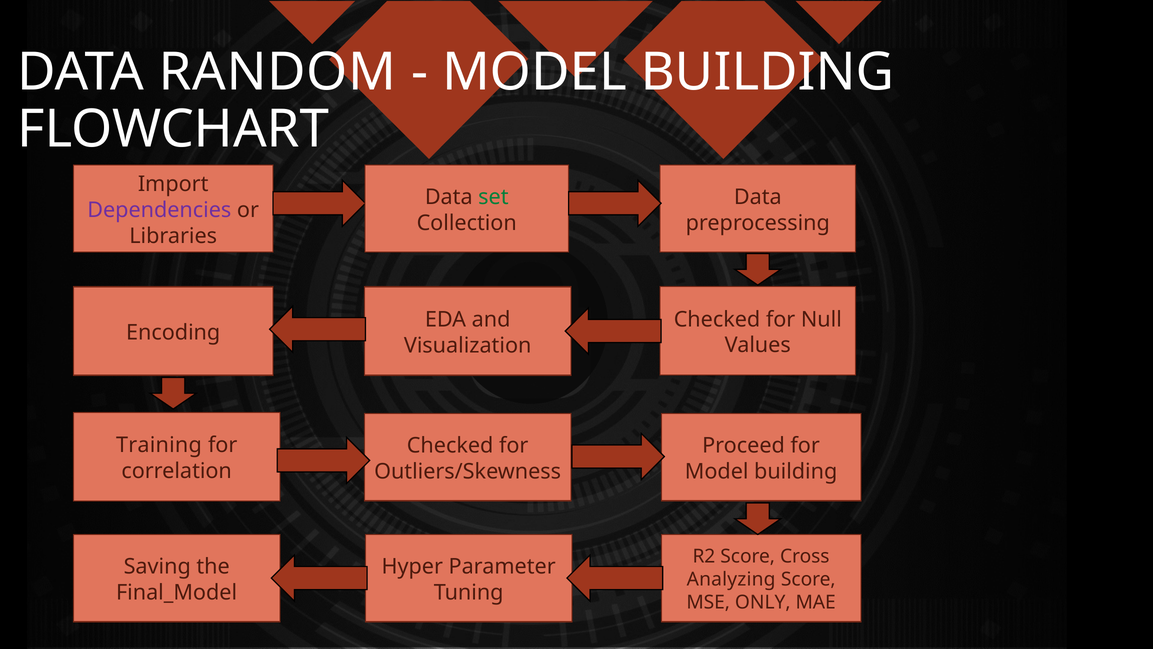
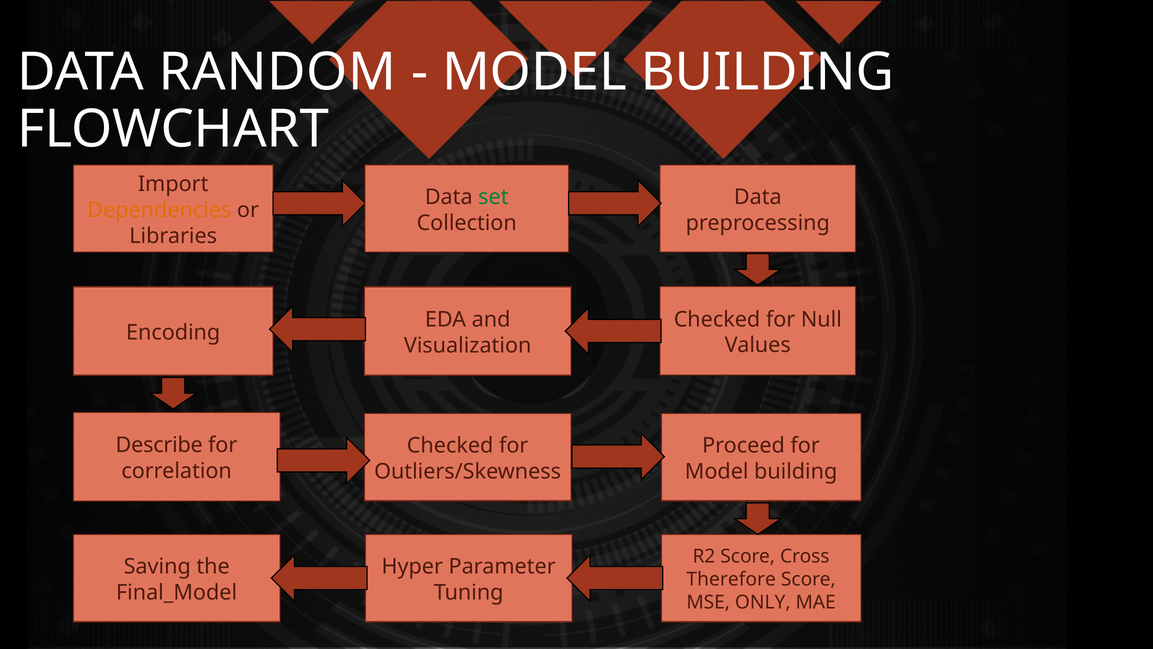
Dependencies colour: purple -> orange
Training: Training -> Describe
Analyzing: Analyzing -> Therefore
